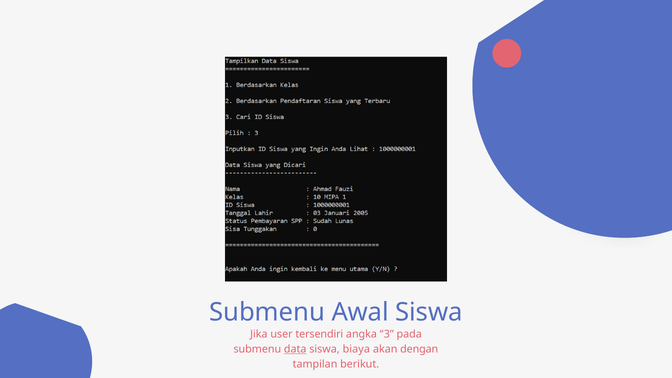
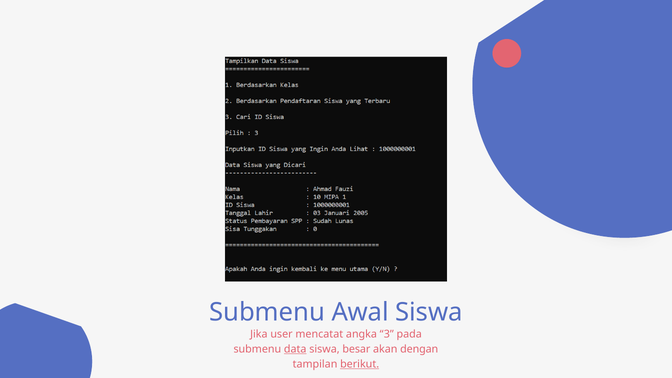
tersendiri: tersendiri -> mencatat
biaya: biaya -> besar
berikut underline: none -> present
